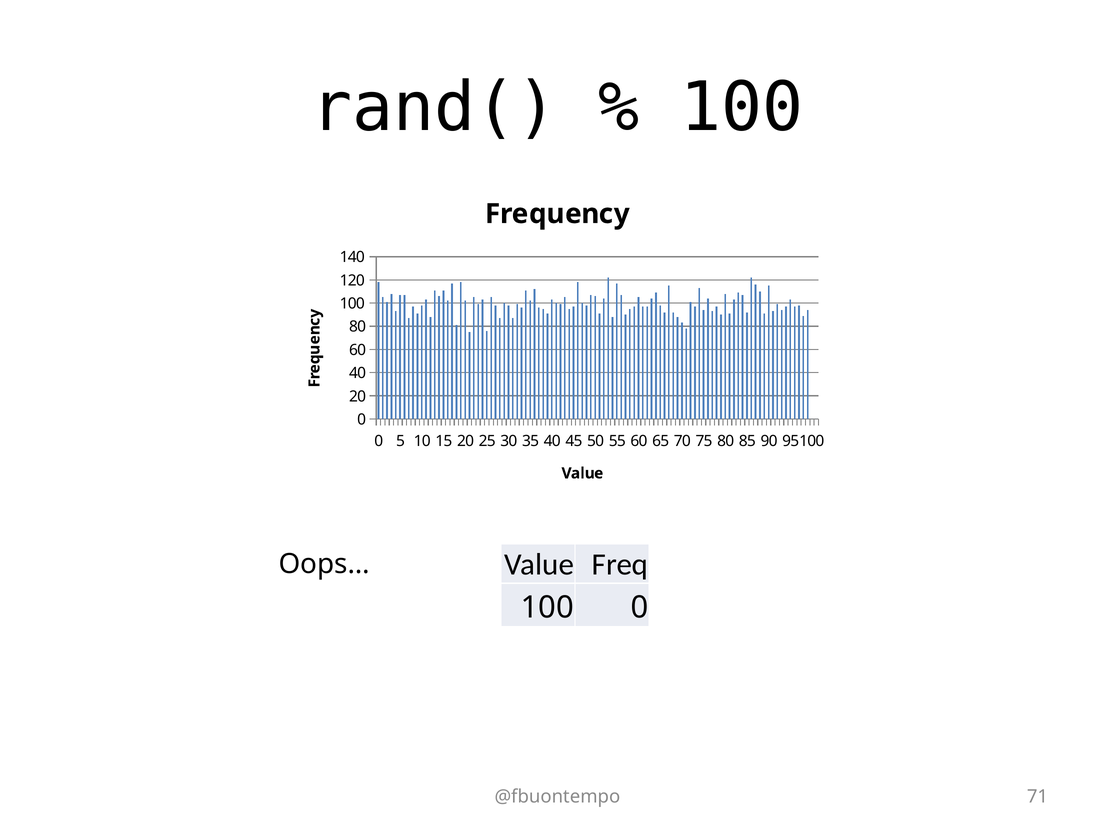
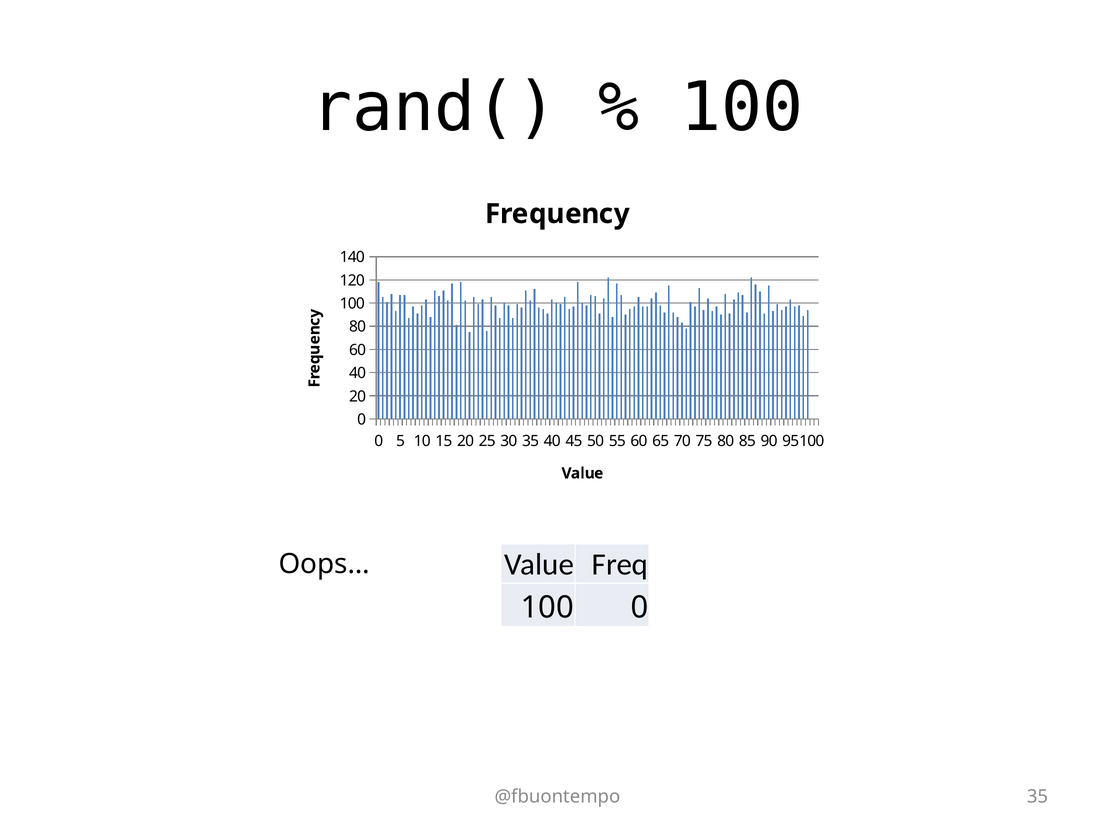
@fbuontempo 71: 71 -> 35
